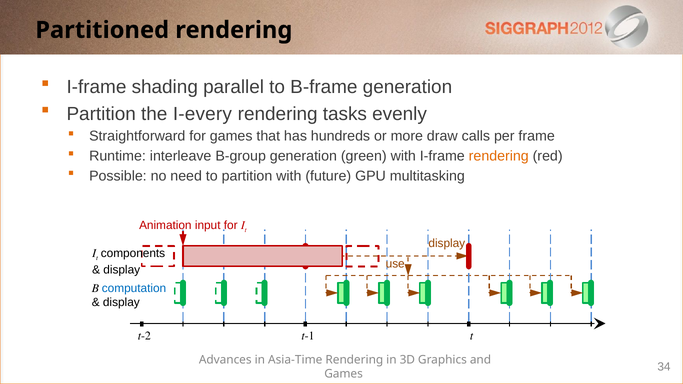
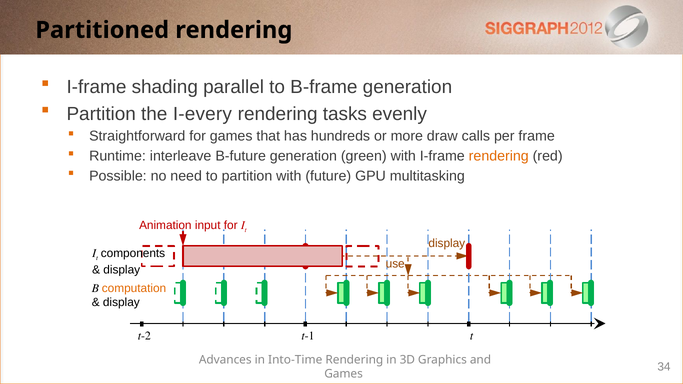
B-group: B-group -> B-future
computation colour: blue -> orange
Asia-Time: Asia-Time -> Into-Time
